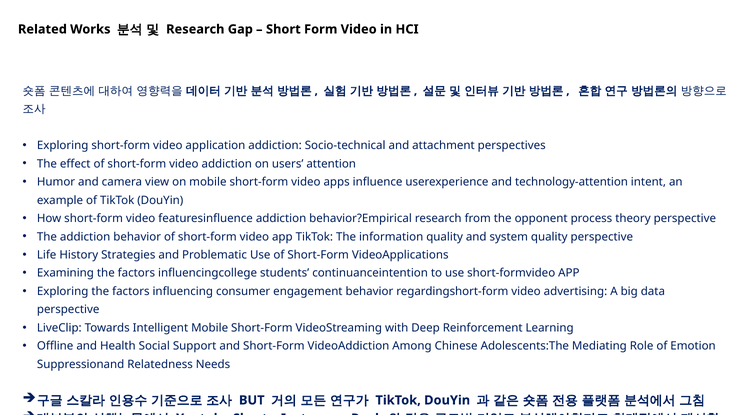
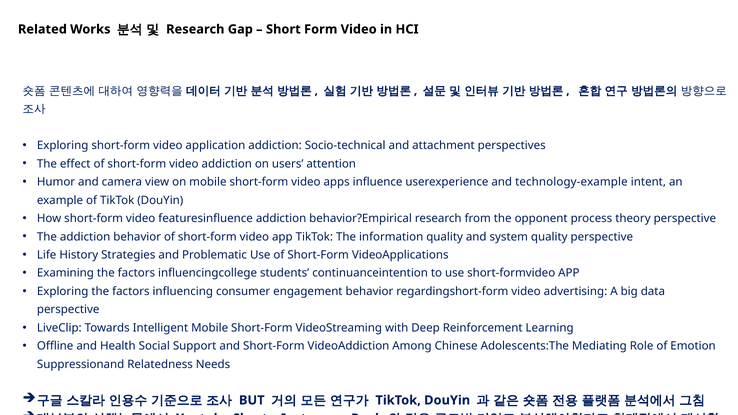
technology-attention: technology-attention -> technology-example
